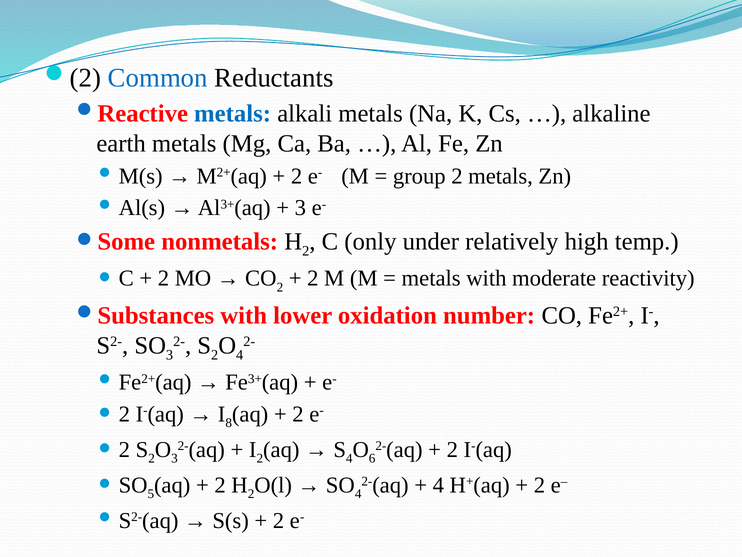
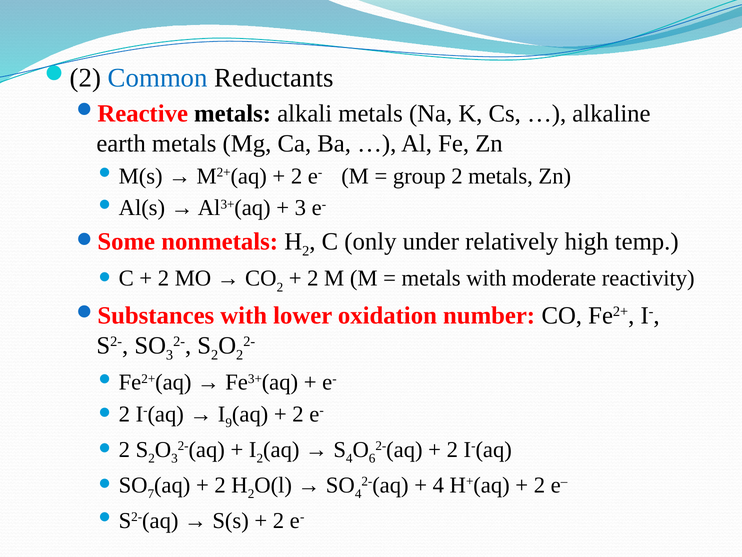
metals at (233, 114) colour: blue -> black
4 at (240, 355): 4 -> 2
8: 8 -> 9
5: 5 -> 7
